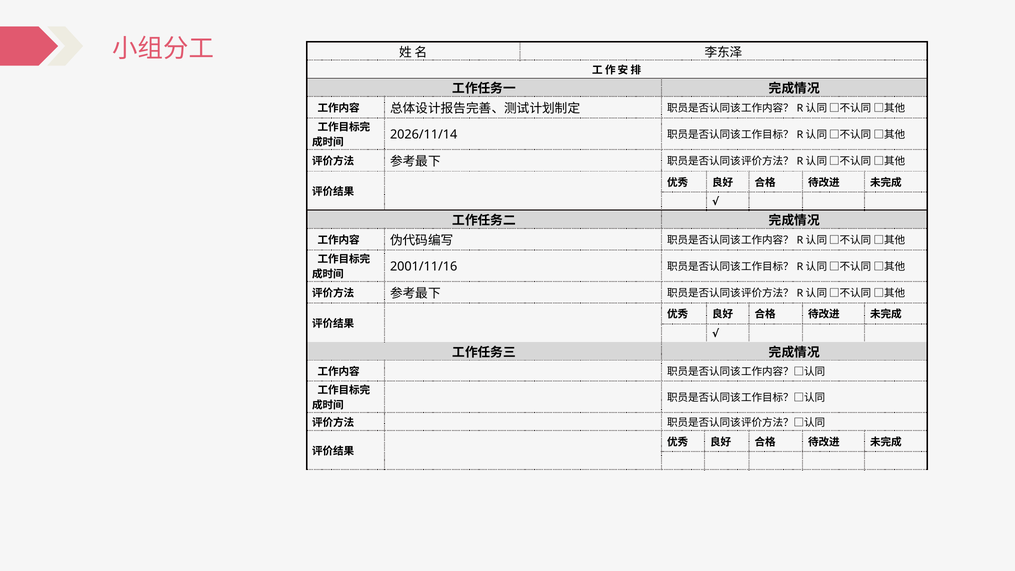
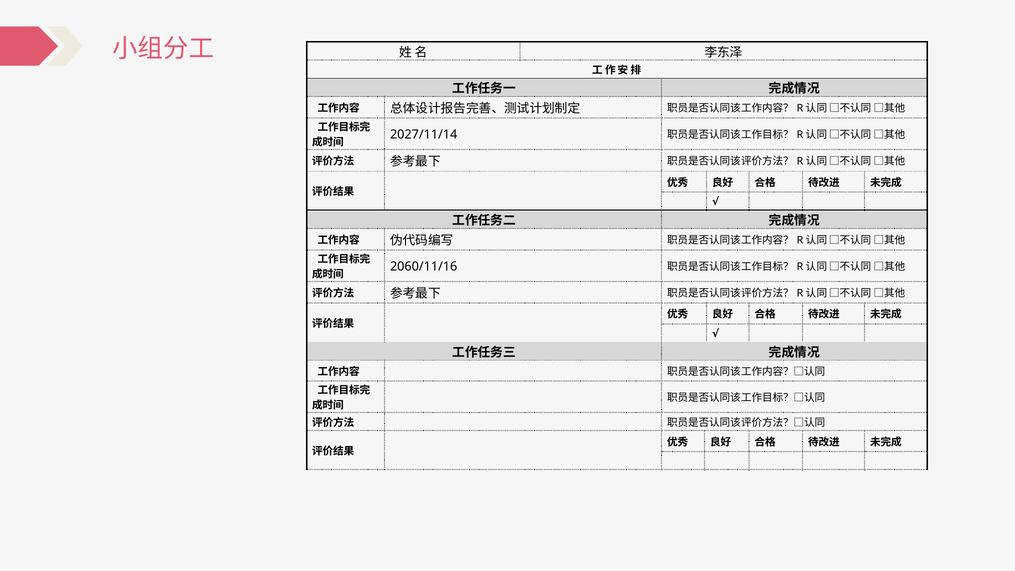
2026/11/14: 2026/11/14 -> 2027/11/14
2001/11/16: 2001/11/16 -> 2060/11/16
